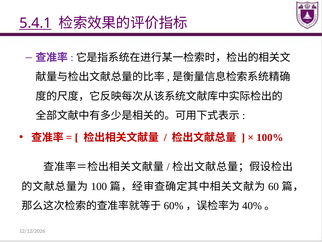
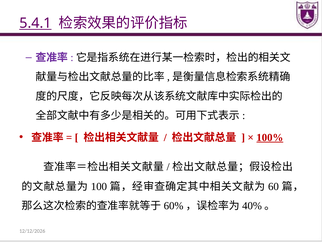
100% underline: none -> present
